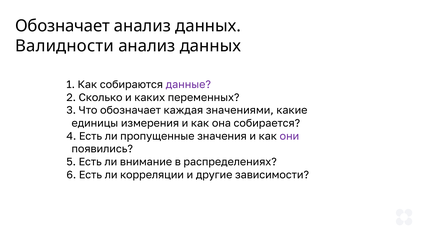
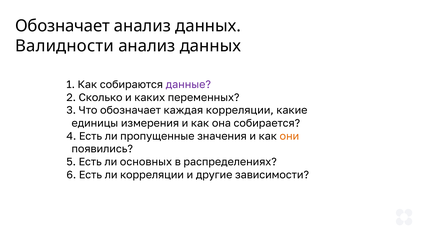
каждая значениями: значениями -> корреляции
они colour: purple -> orange
внимание: внимание -> основных
